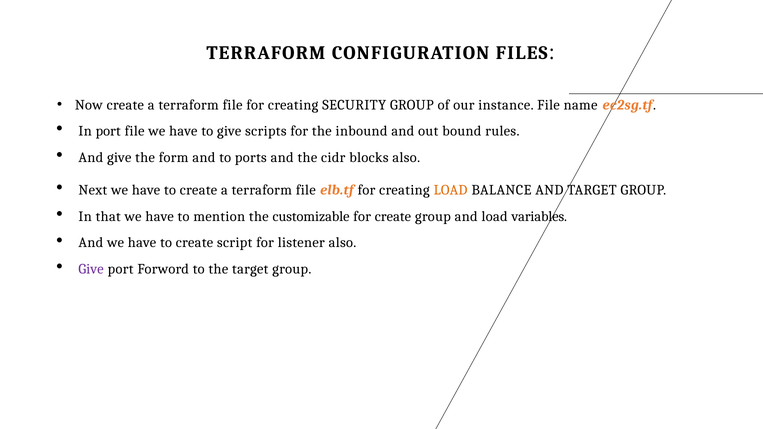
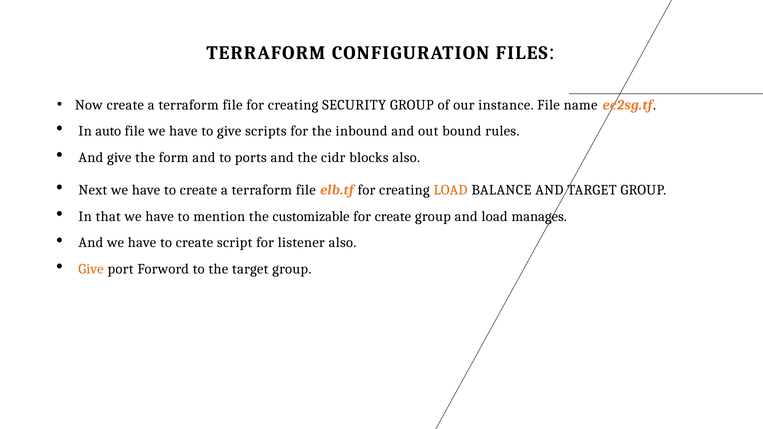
In port: port -> auto
variables: variables -> manages
Give at (91, 269) colour: purple -> orange
